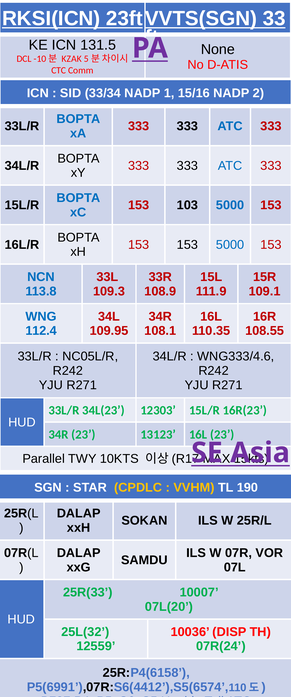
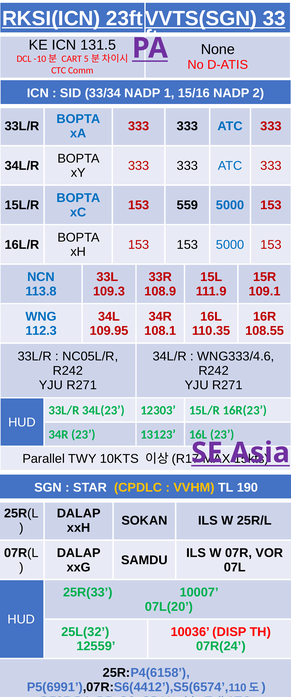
KZAK: KZAK -> CART
103: 103 -> 559
112.4: 112.4 -> 112.3
